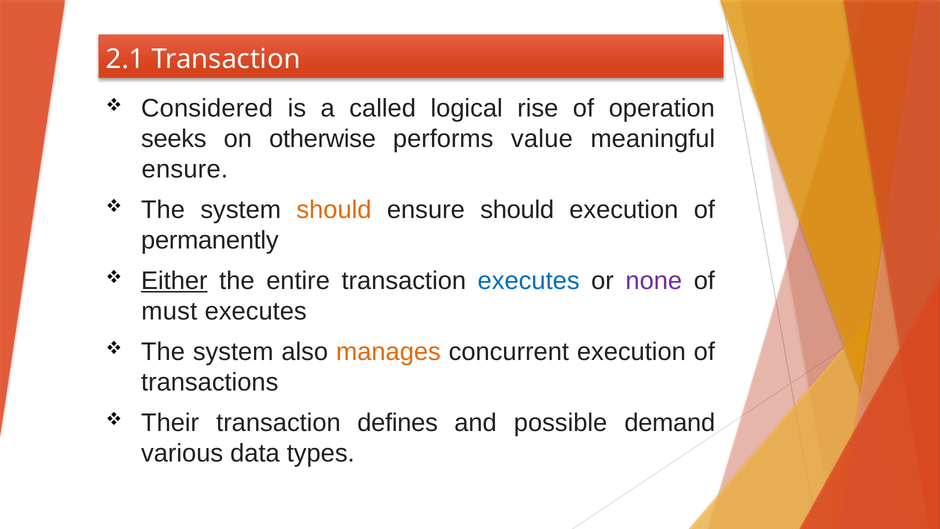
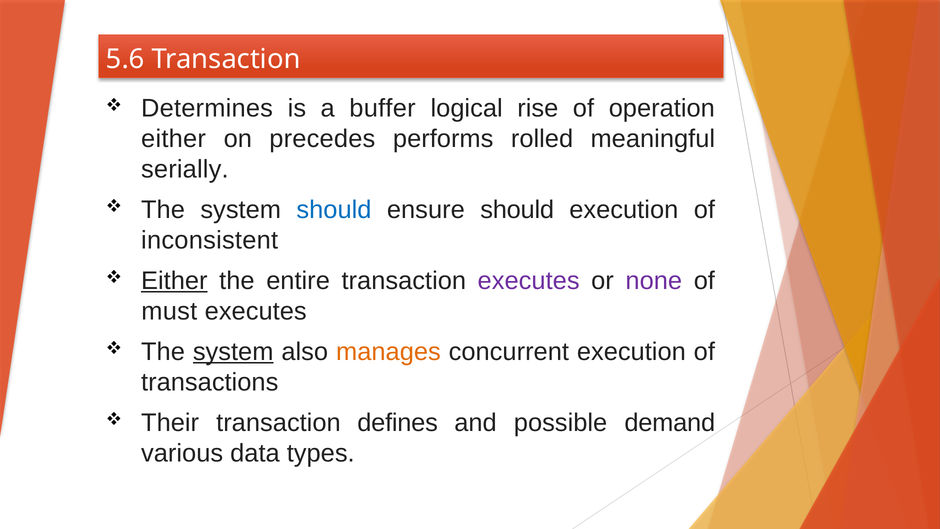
2.1: 2.1 -> 5.6
Considered: Considered -> Determines
called: called -> buffer
seeks at (174, 139): seeks -> either
otherwise: otherwise -> precedes
value: value -> rolled
ensure at (185, 170): ensure -> serially
should at (334, 210) colour: orange -> blue
permanently: permanently -> inconsistent
executes at (529, 281) colour: blue -> purple
system at (233, 352) underline: none -> present
